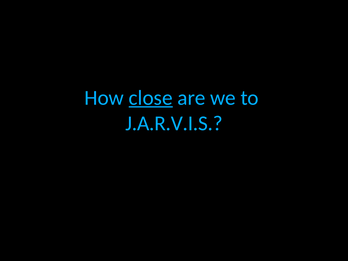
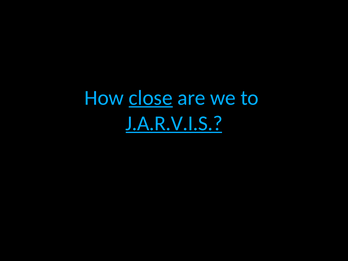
J.A.R.V.I.S underline: none -> present
